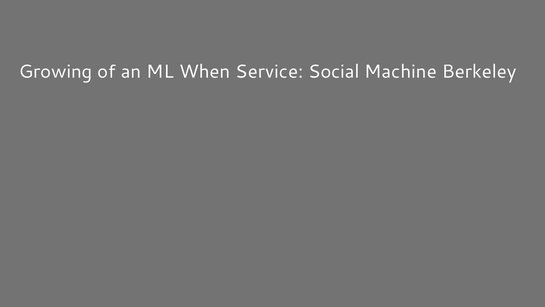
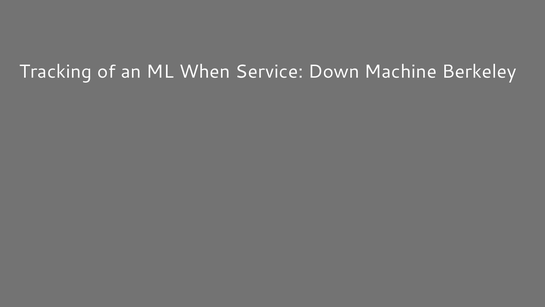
Growing: Growing -> Tracking
Social: Social -> Down
